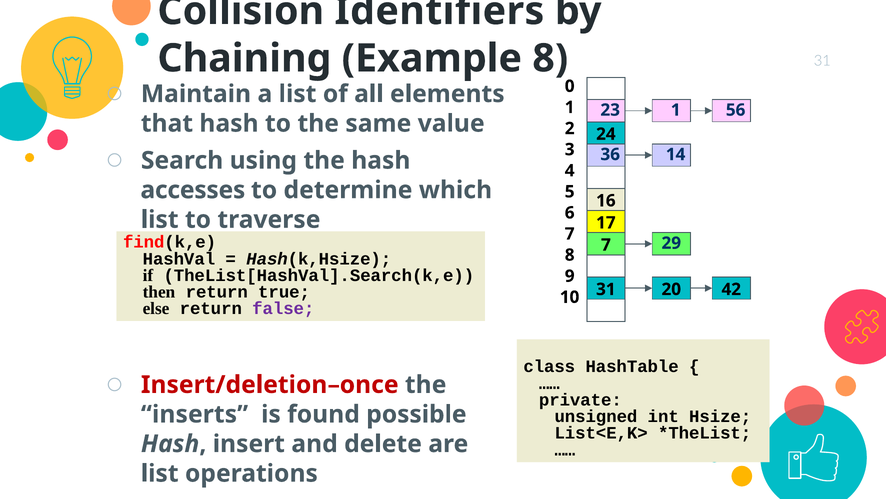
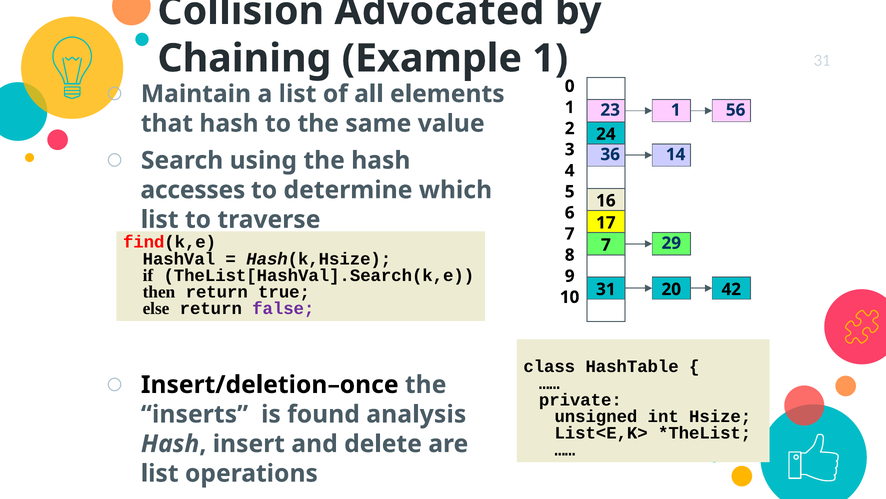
Identifiers: Identifiers -> Advocated
Example 8: 8 -> 1
Insert/deletion–once colour: red -> black
possible: possible -> analysis
